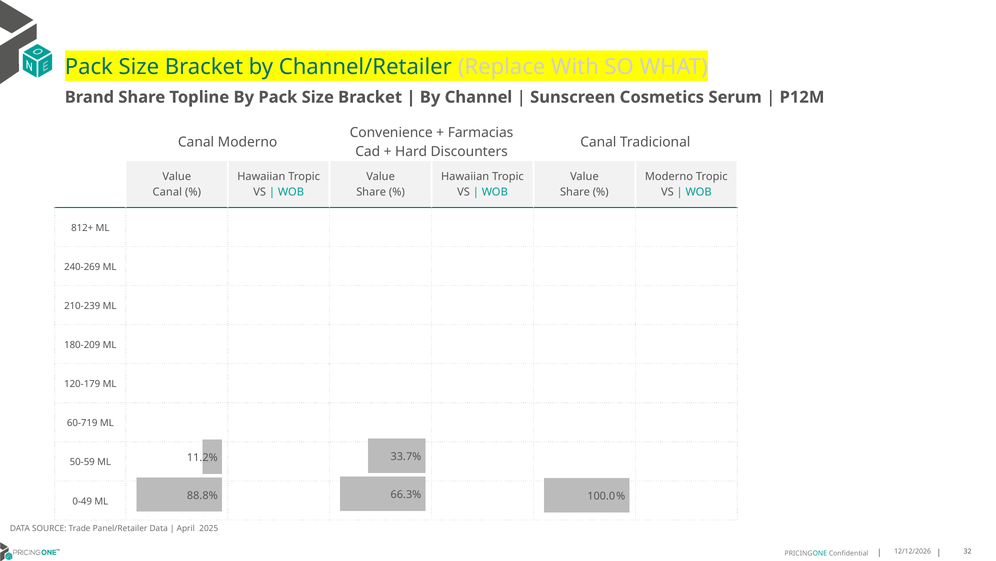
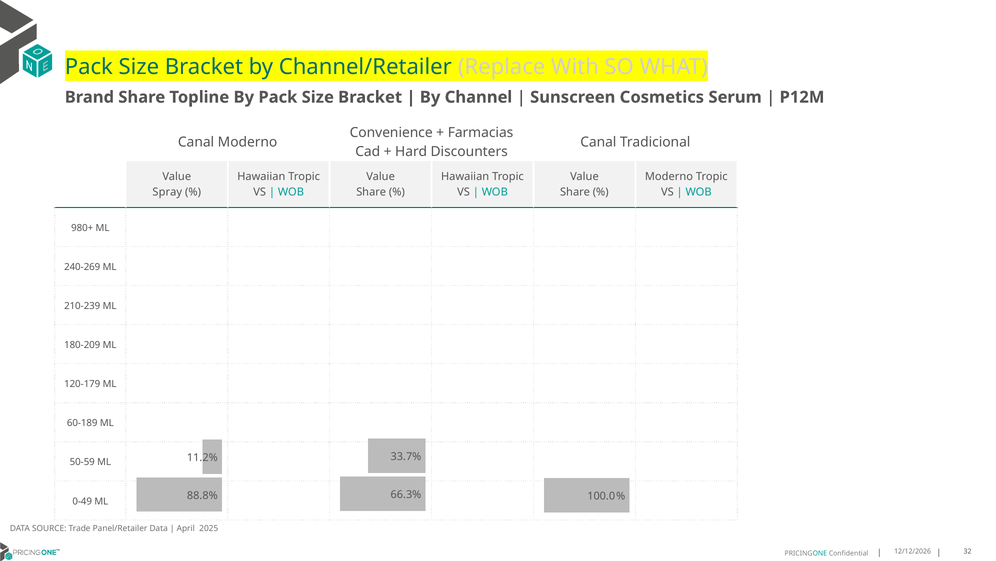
Canal at (167, 192): Canal -> Spray
812+: 812+ -> 980+
60-719: 60-719 -> 60-189
